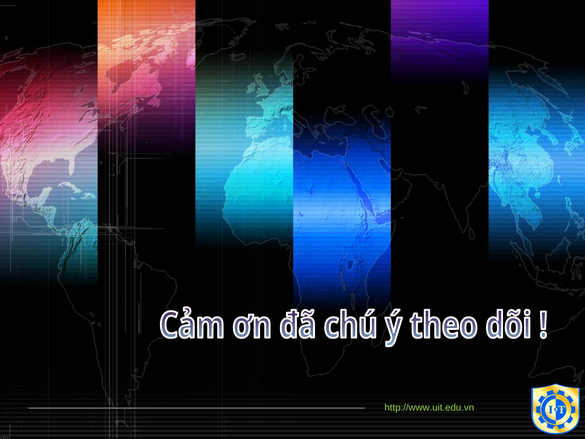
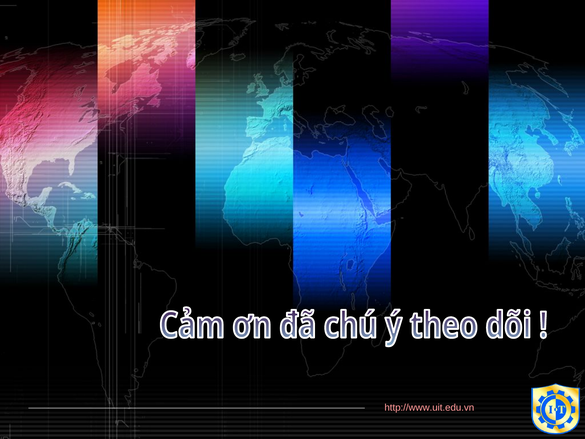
http://www.uit.edu.vn colour: light green -> pink
